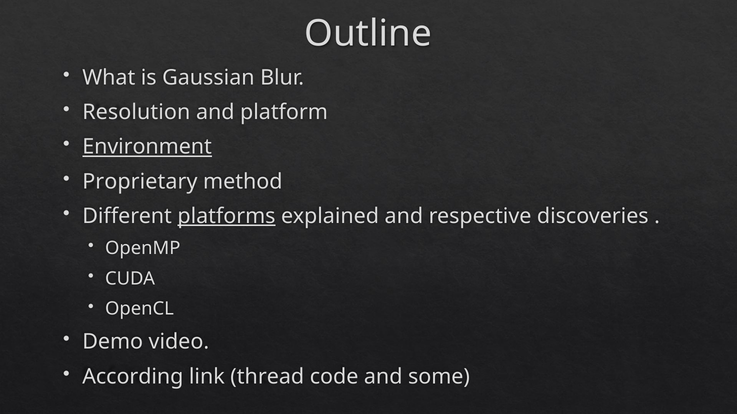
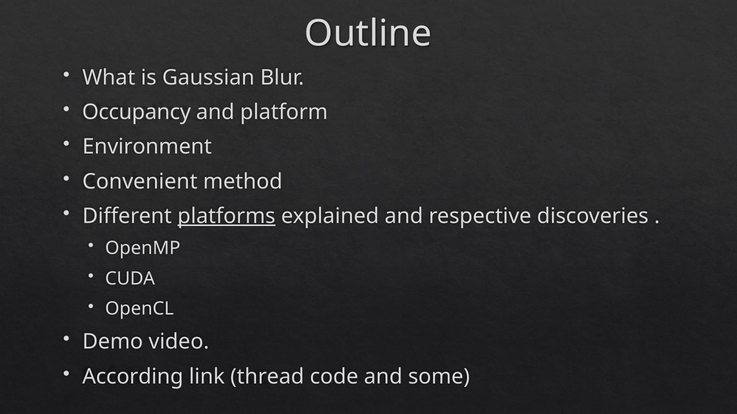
Resolution: Resolution -> Occupancy
Environment underline: present -> none
Proprietary: Proprietary -> Convenient
